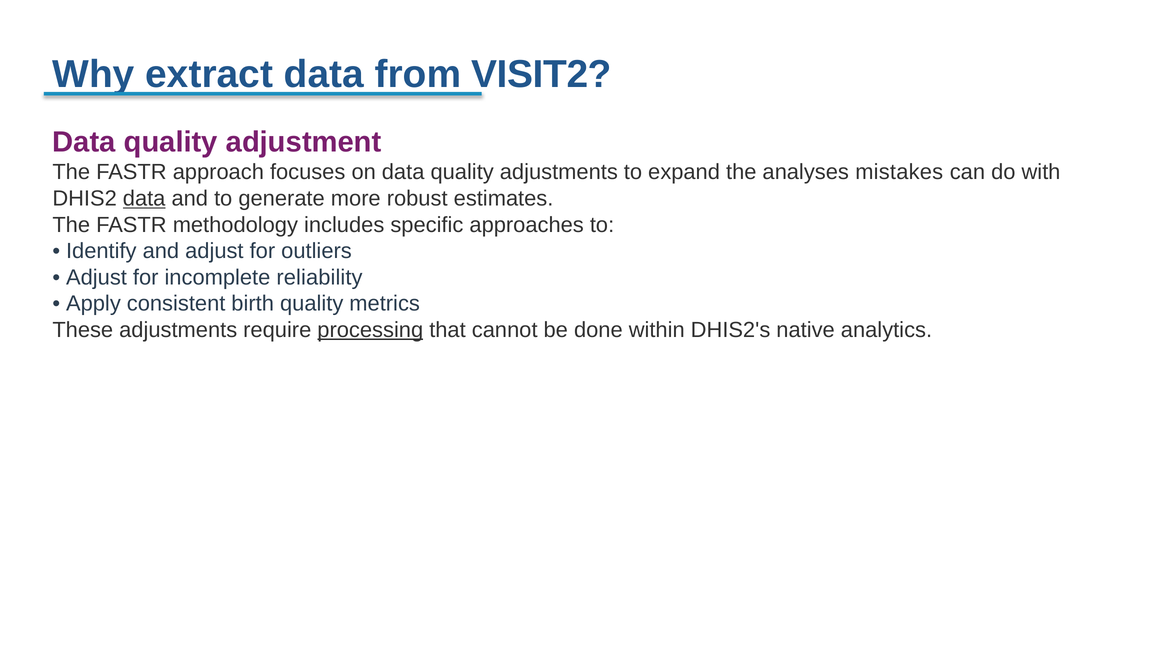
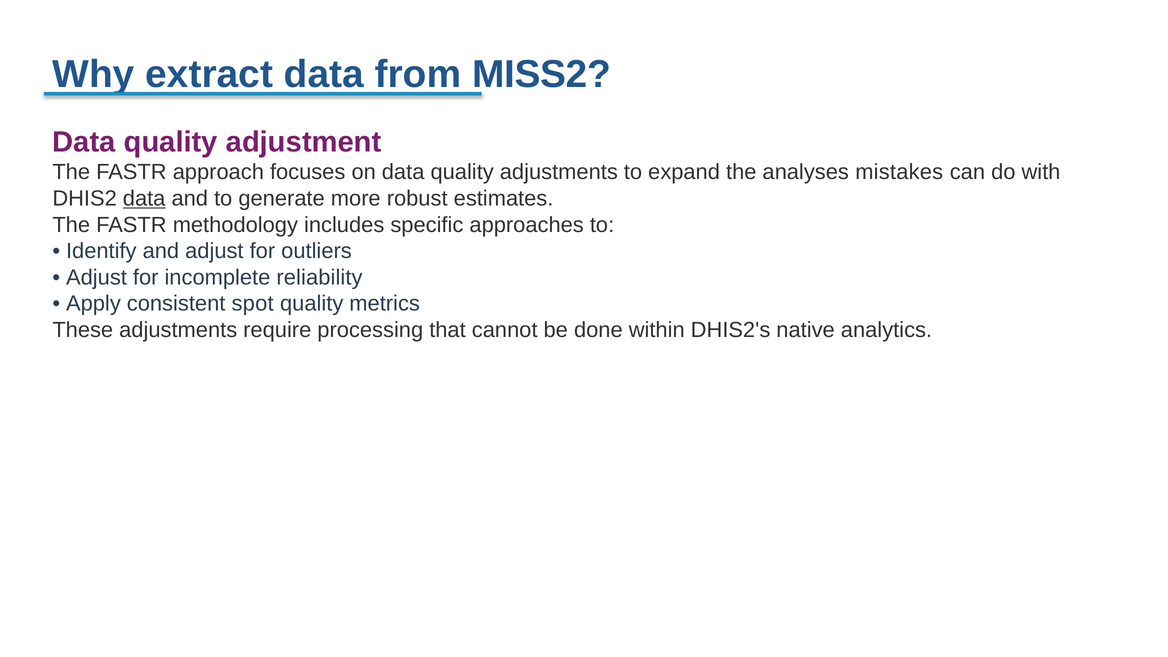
VISIT2: VISIT2 -> MISS2
birth: birth -> spot
processing underline: present -> none
